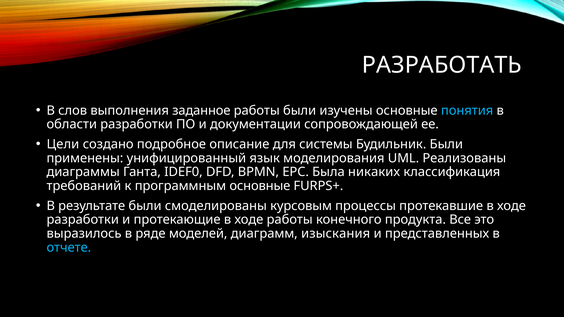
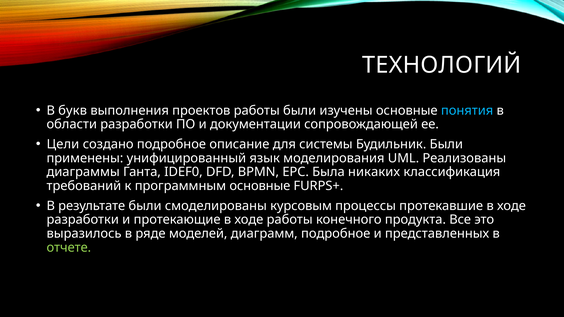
РАЗРАБОТАТЬ: РАЗРАБОТАТЬ -> ТЕХНОЛОГИЙ
слов: слов -> букв
заданное: заданное -> проектов
диаграмм изыскания: изыскания -> подробное
отчете colour: light blue -> light green
